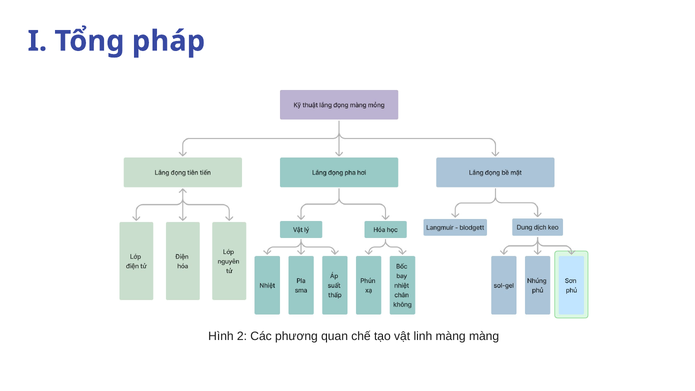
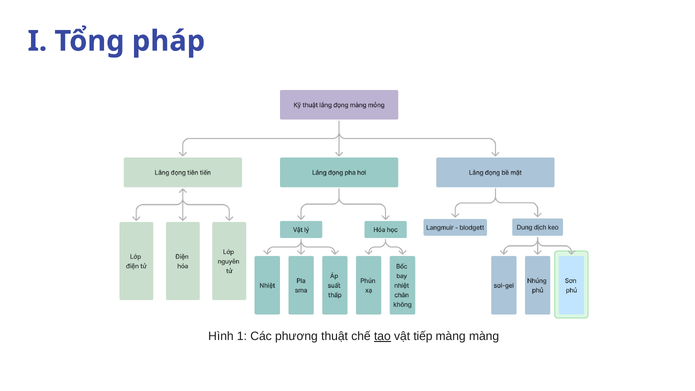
2: 2 -> 1
quan: quan -> thuật
tạo underline: none -> present
linh: linh -> tiếp
